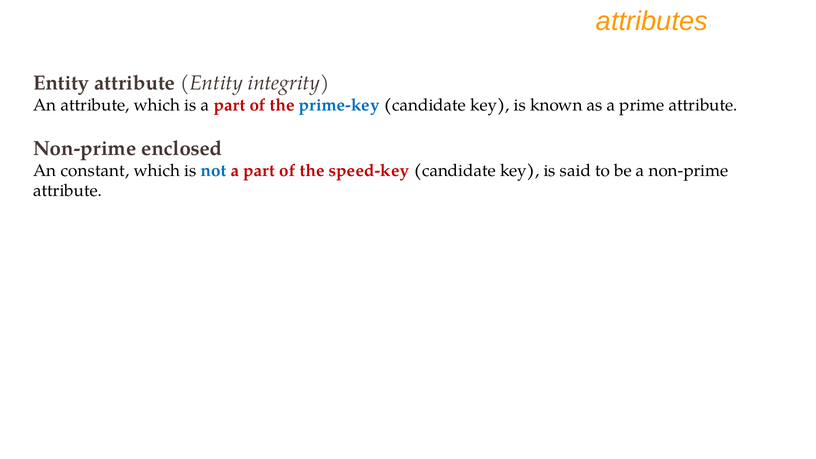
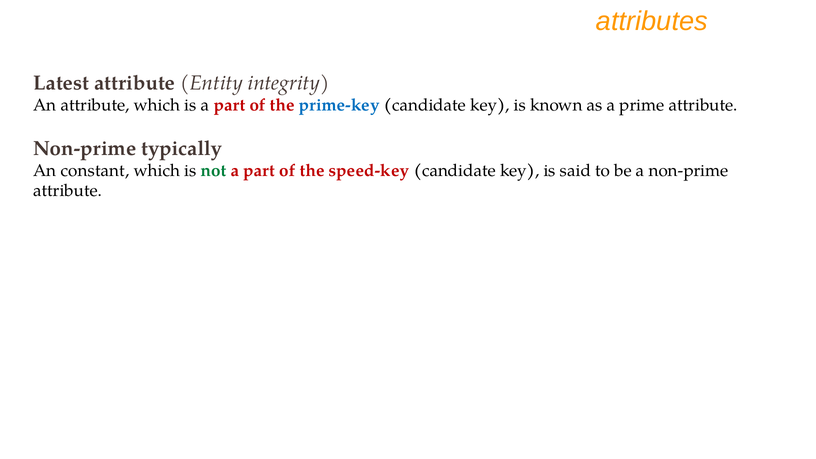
Entity at (61, 83): Entity -> Latest
enclosed: enclosed -> typically
not colour: blue -> green
